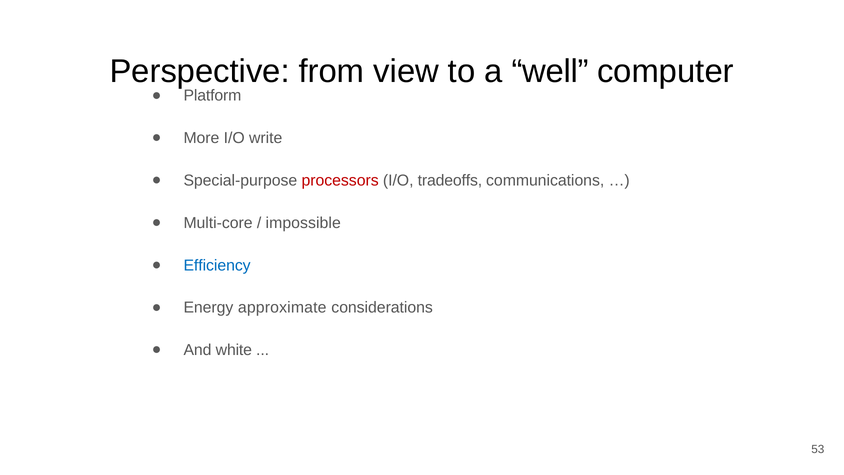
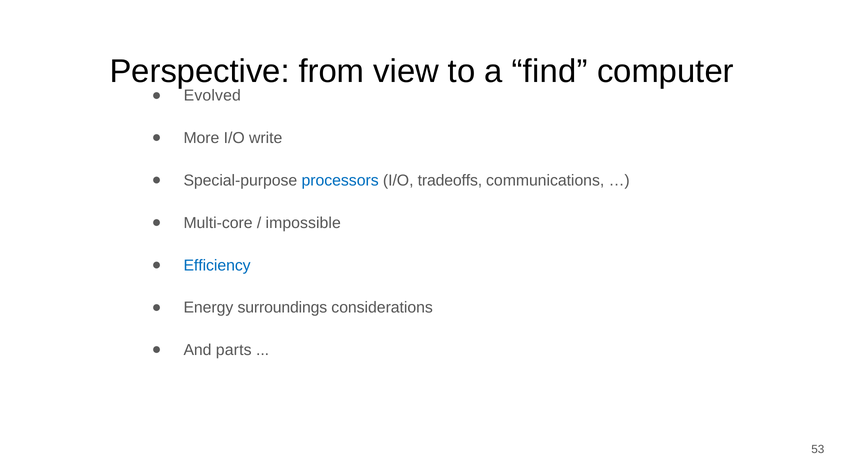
well: well -> find
Platform: Platform -> Evolved
processors colour: red -> blue
approximate: approximate -> surroundings
white: white -> parts
